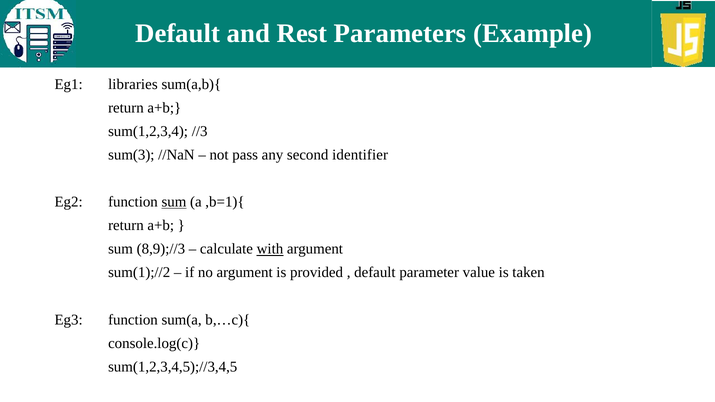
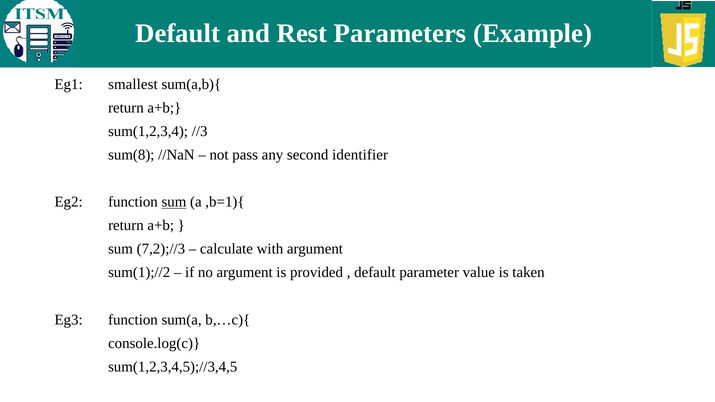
libraries: libraries -> smallest
sum(3: sum(3 -> sum(8
8,9);//3: 8,9);//3 -> 7,2);//3
with underline: present -> none
